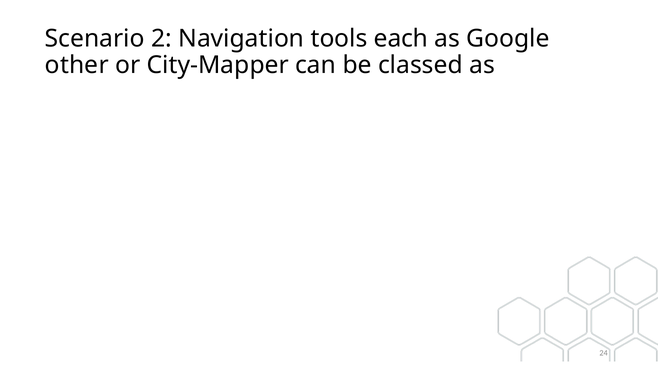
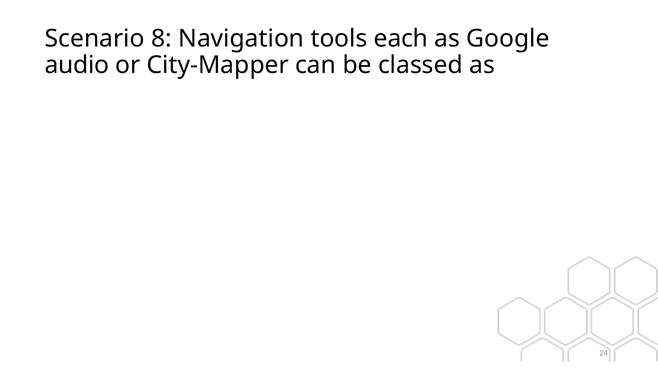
2: 2 -> 8
other: other -> audio
